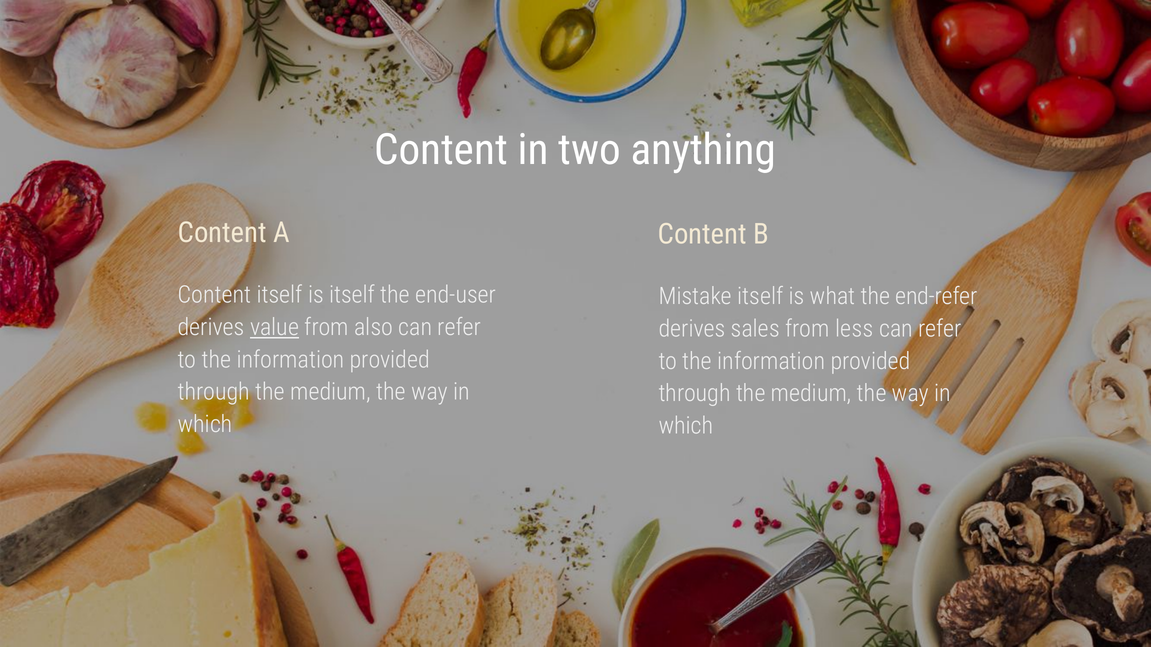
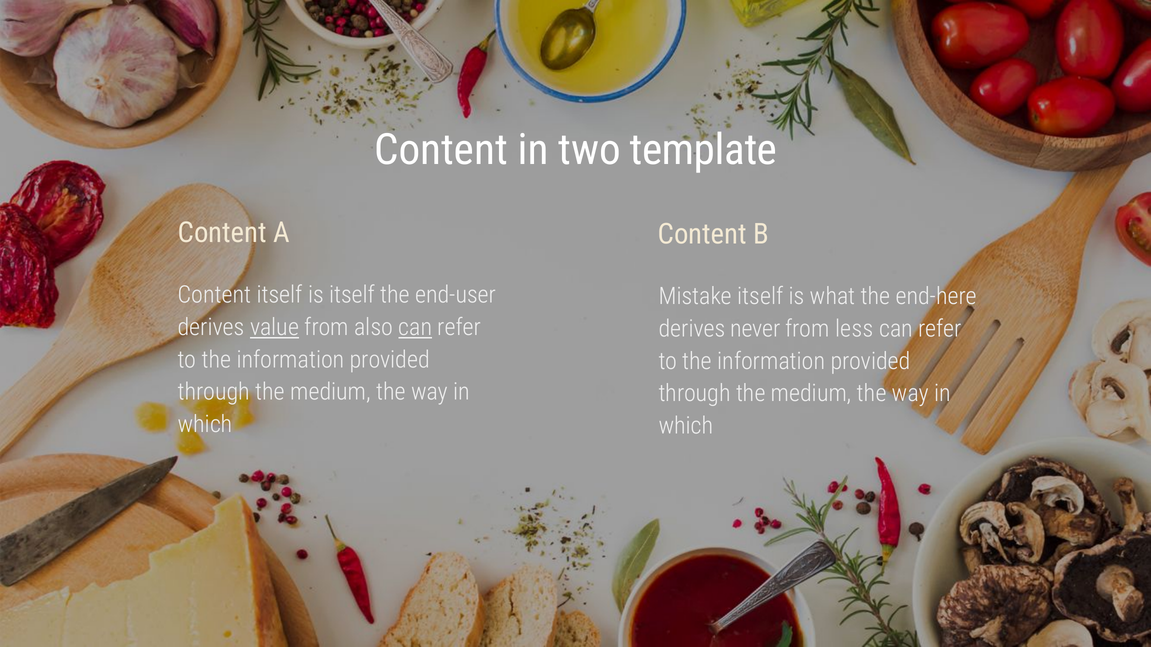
anything: anything -> template
end-refer: end-refer -> end-here
can at (415, 328) underline: none -> present
sales: sales -> never
